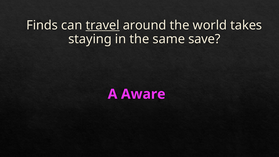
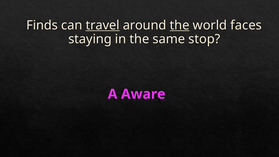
the at (180, 25) underline: none -> present
takes: takes -> faces
save: save -> stop
